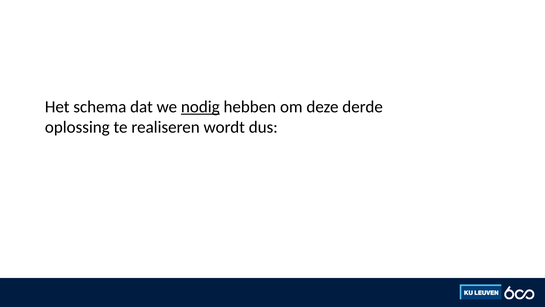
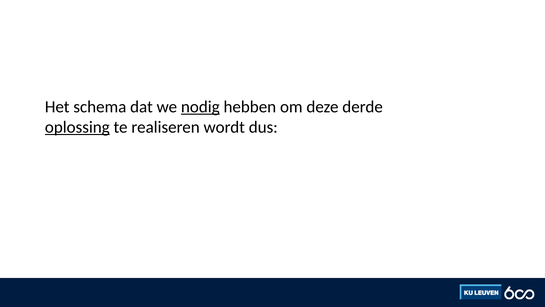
oplossing underline: none -> present
